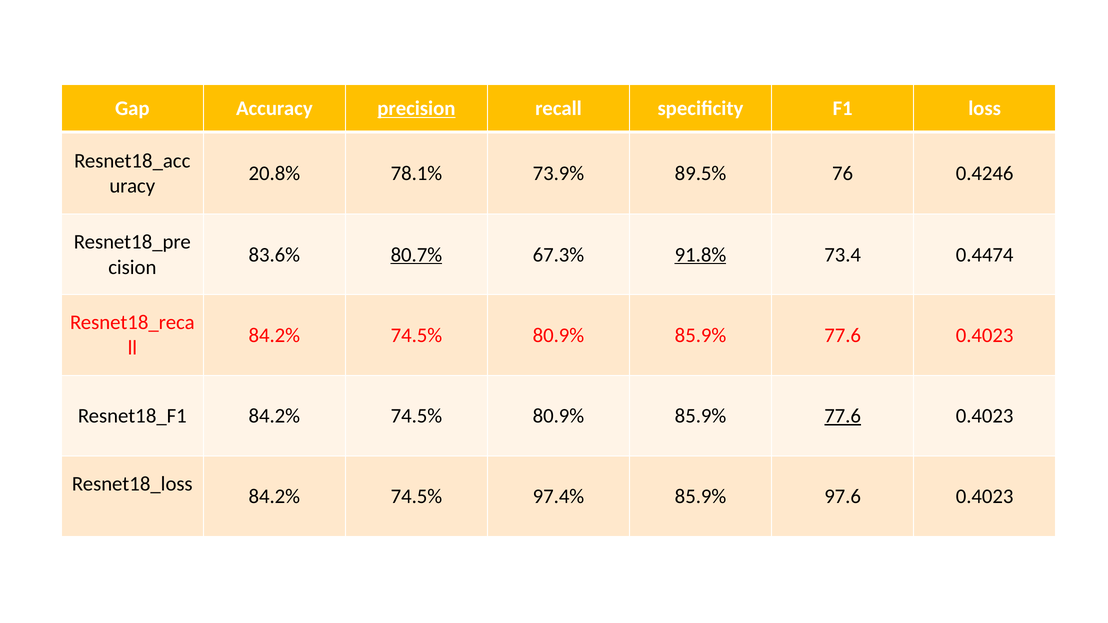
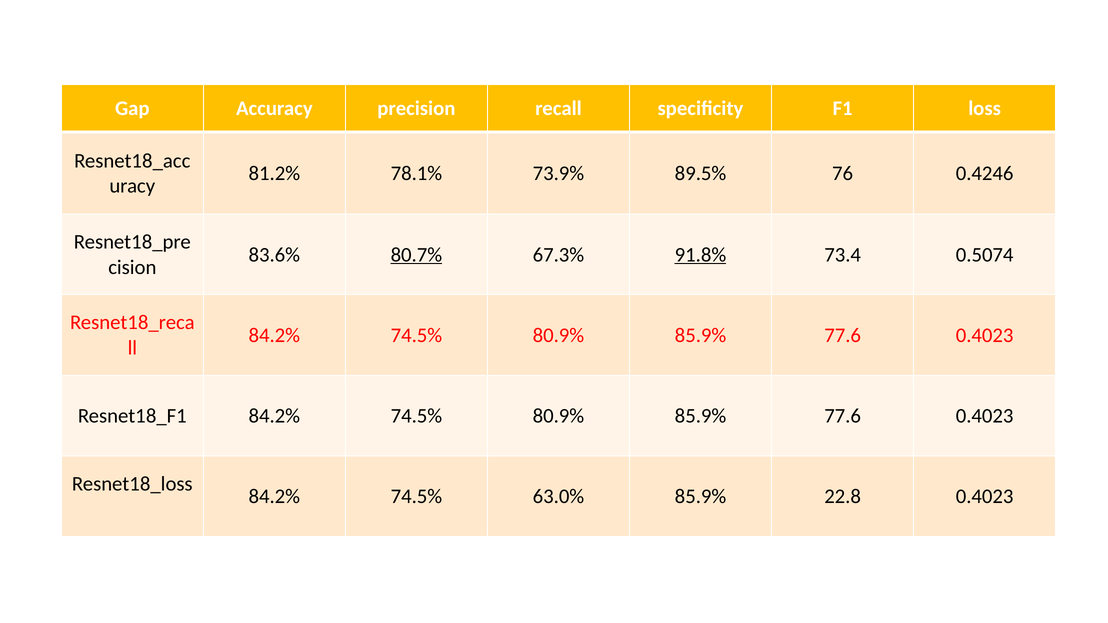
precision underline: present -> none
20.8%: 20.8% -> 81.2%
0.4474: 0.4474 -> 0.5074
77.6 at (843, 416) underline: present -> none
97.4%: 97.4% -> 63.0%
97.6: 97.6 -> 22.8
